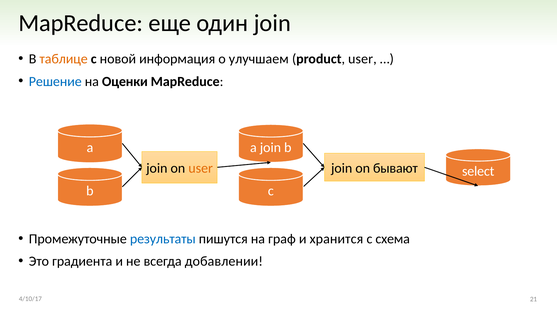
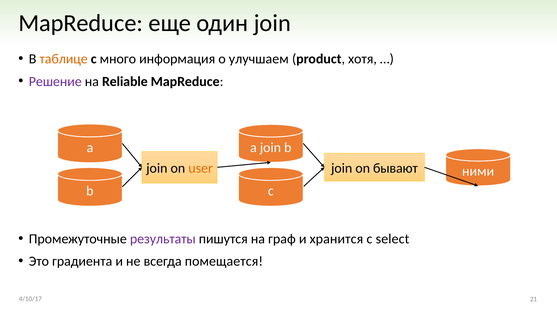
новой: новой -> много
product user: user -> хотя
Решение colour: blue -> purple
Оценки: Оценки -> Reliable
select: select -> ними
результаты colour: blue -> purple
схема: схема -> select
добавлении: добавлении -> помещается
